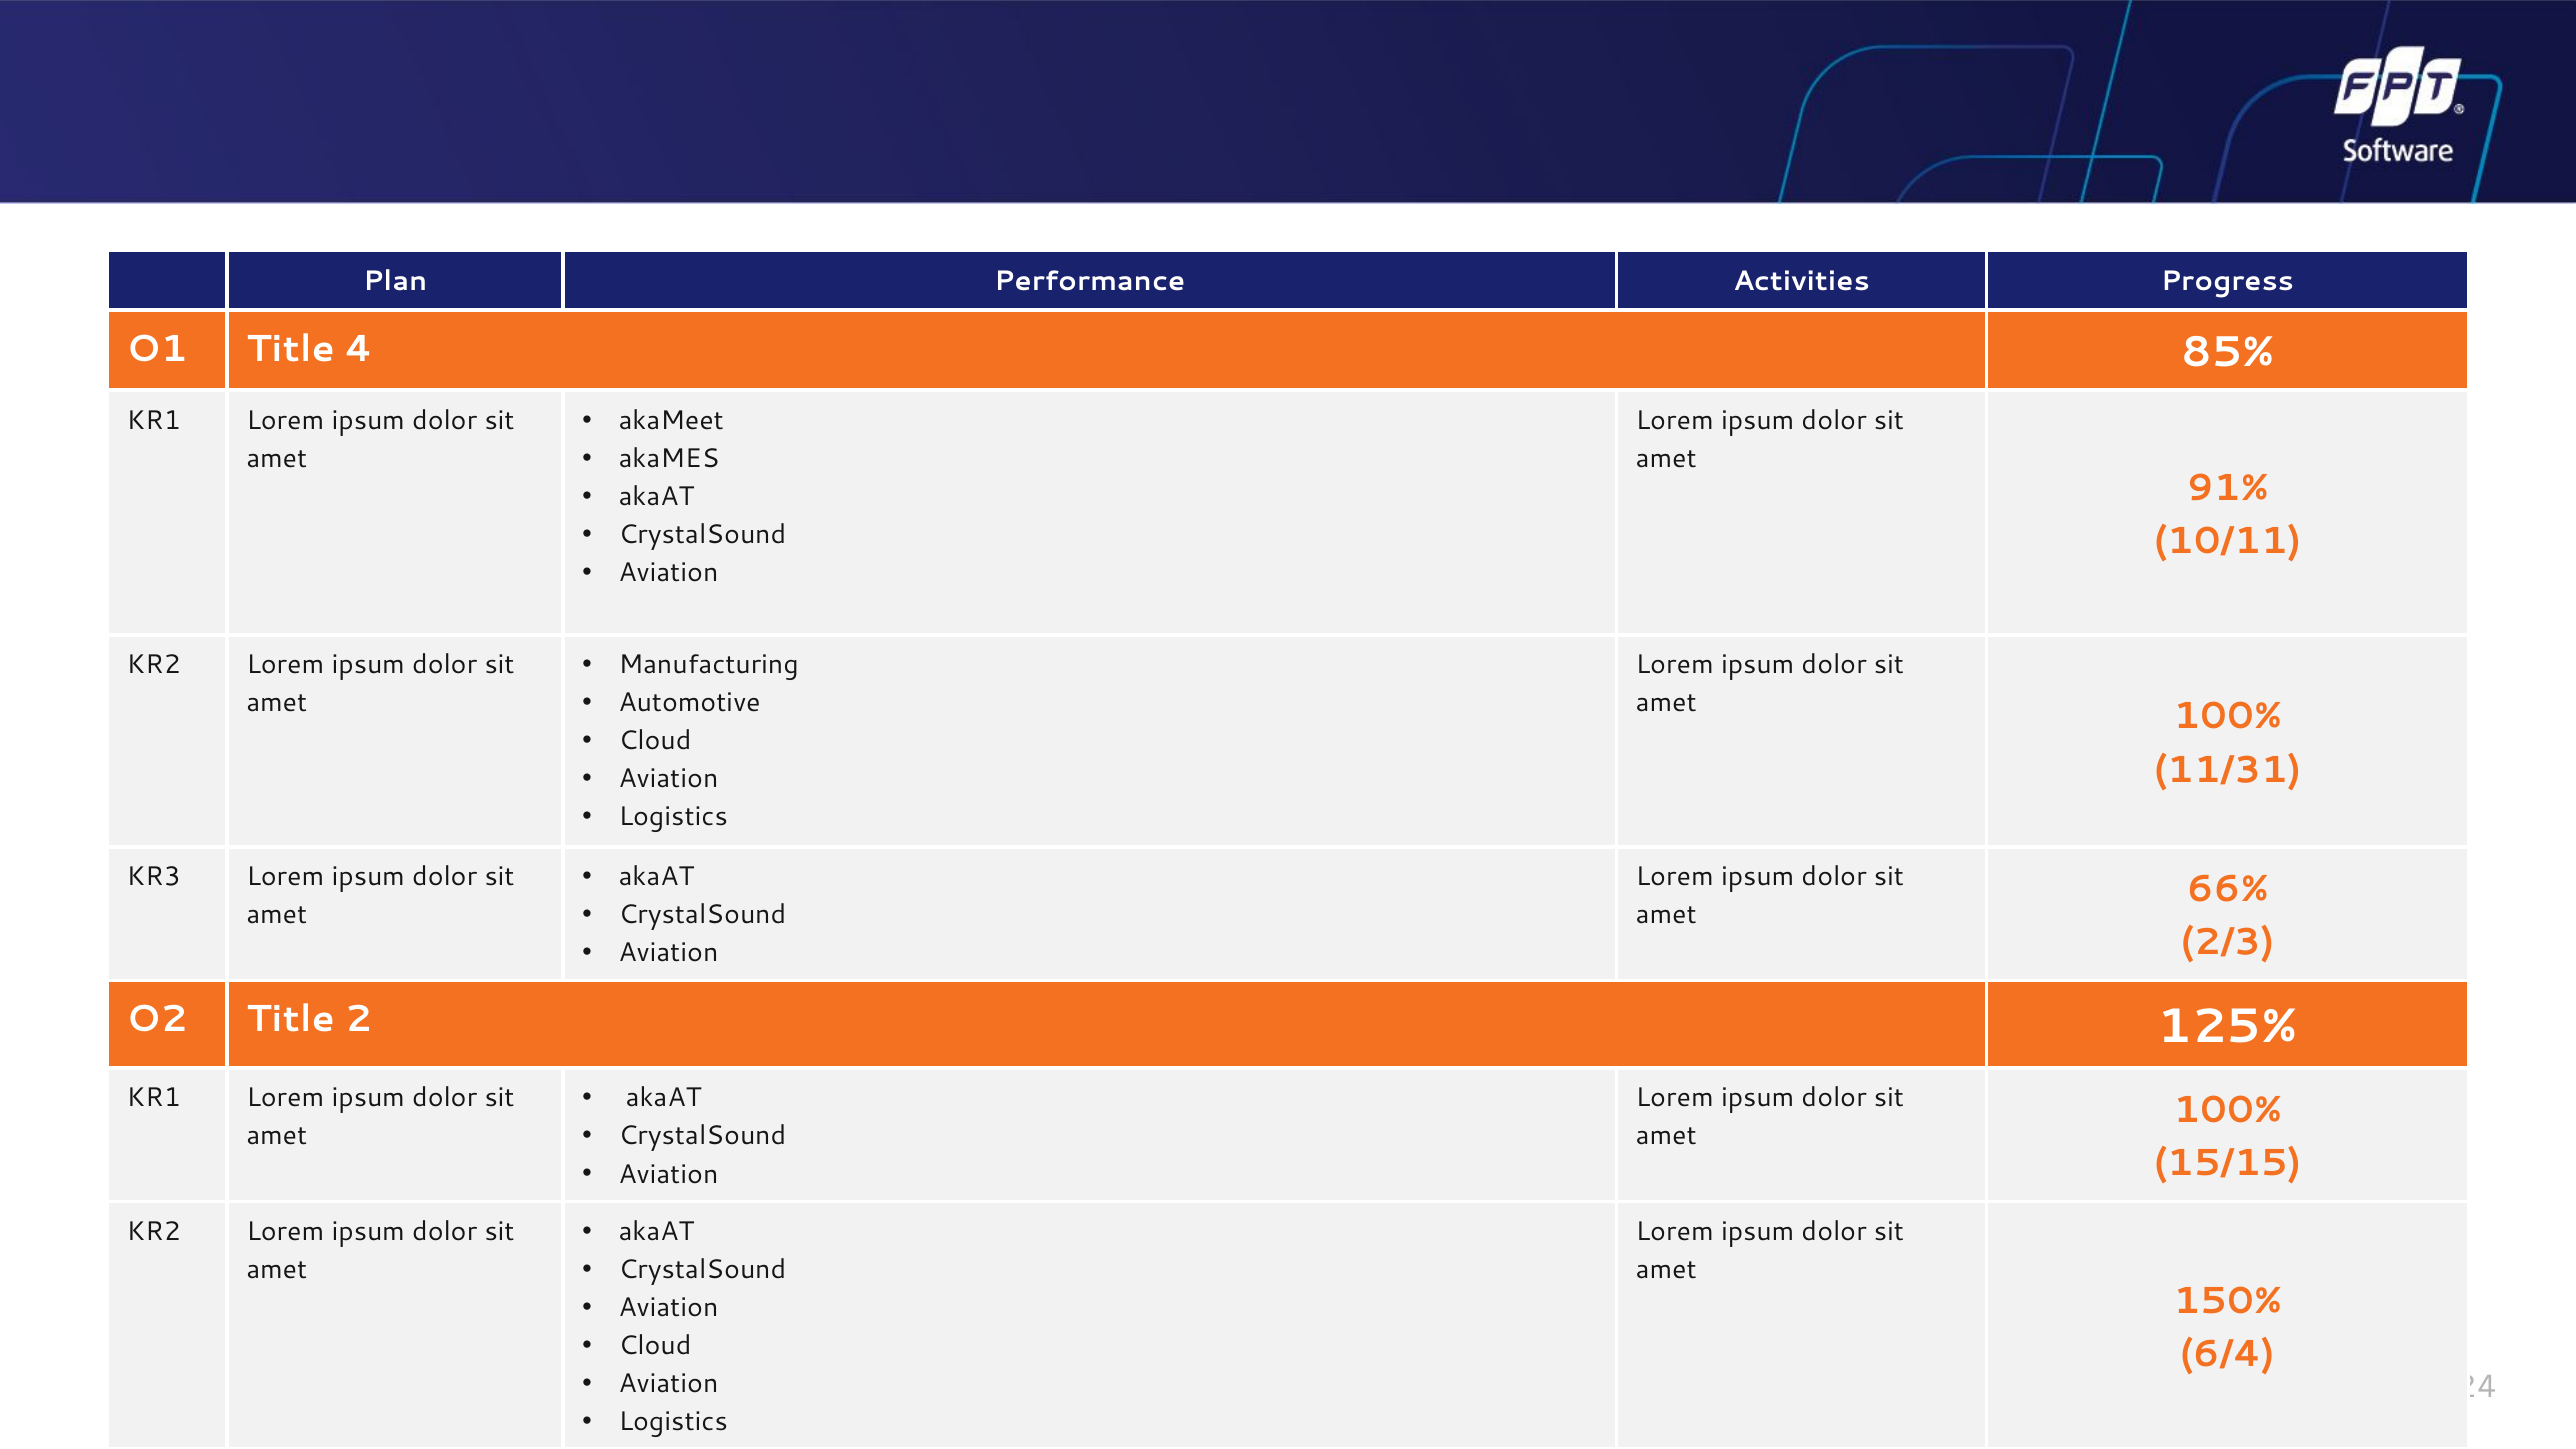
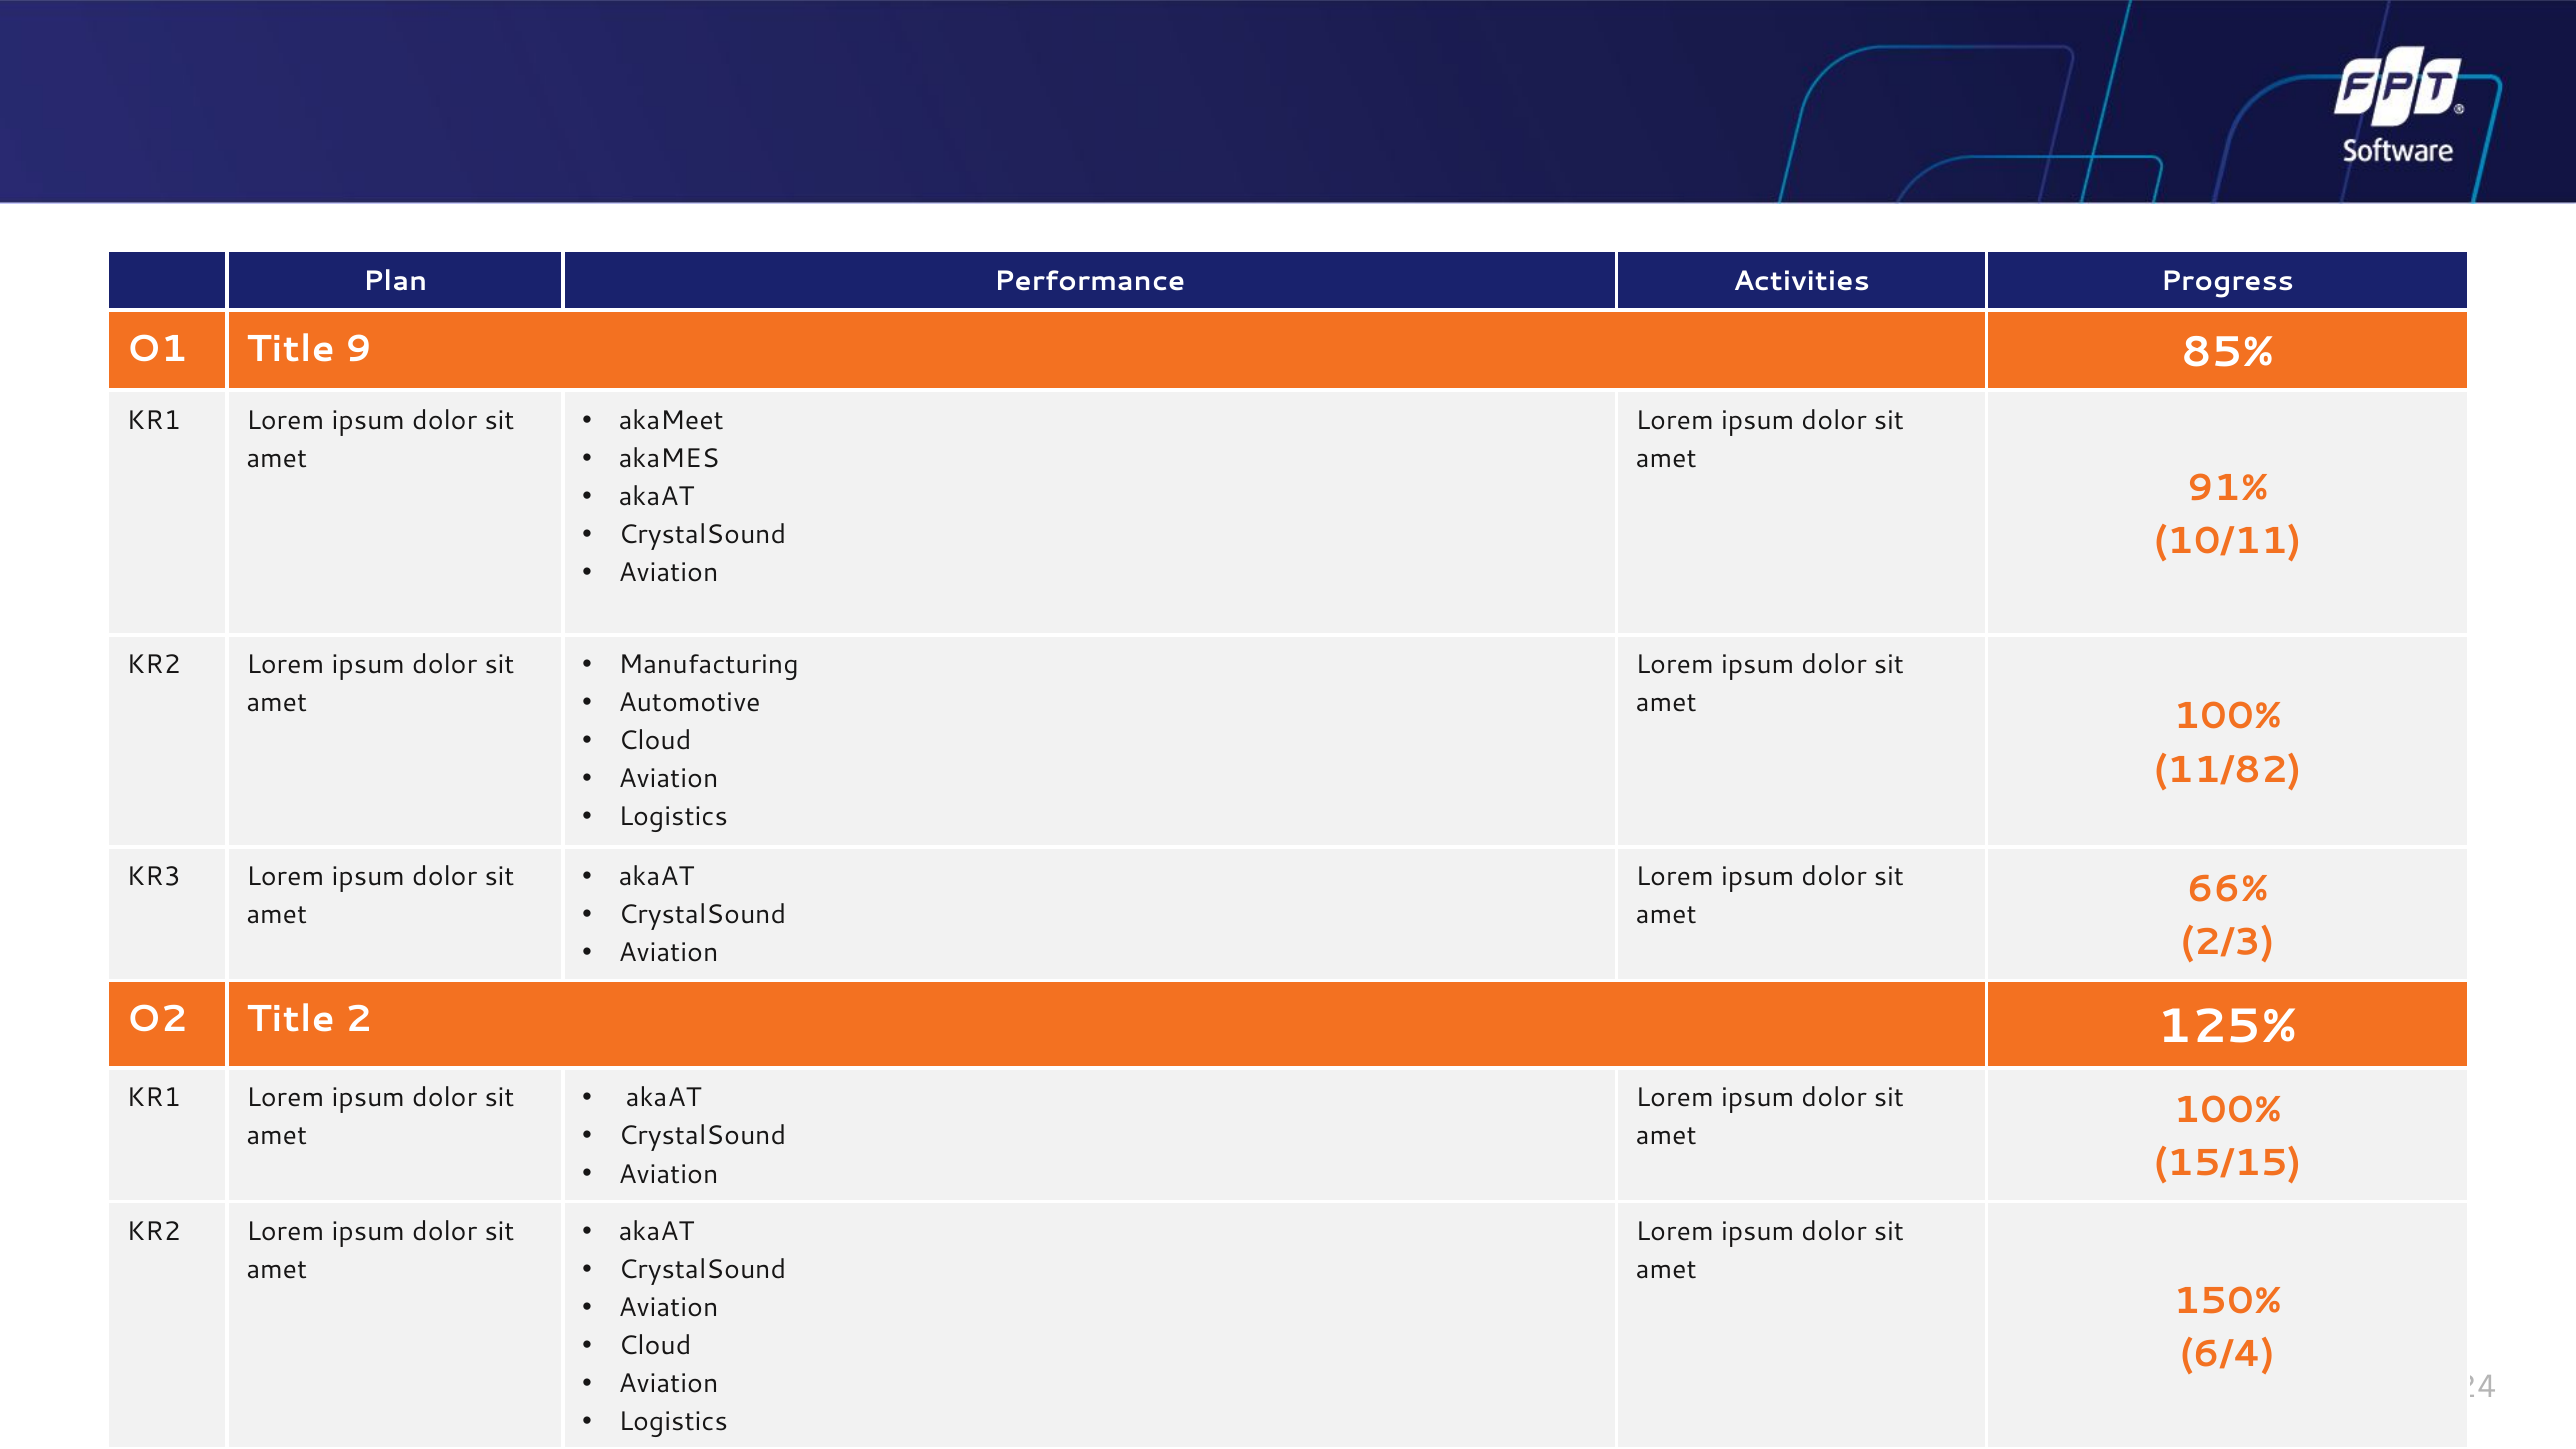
4: 4 -> 9
11/31: 11/31 -> 11/82
